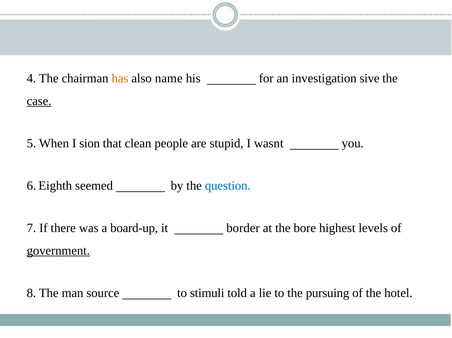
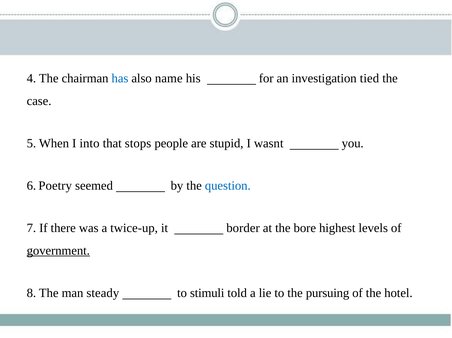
has colour: orange -> blue
sive: sive -> tied
case underline: present -> none
sion: sion -> into
clean: clean -> stops
Eighth: Eighth -> Poetry
board-up: board-up -> twice-up
source: source -> steady
